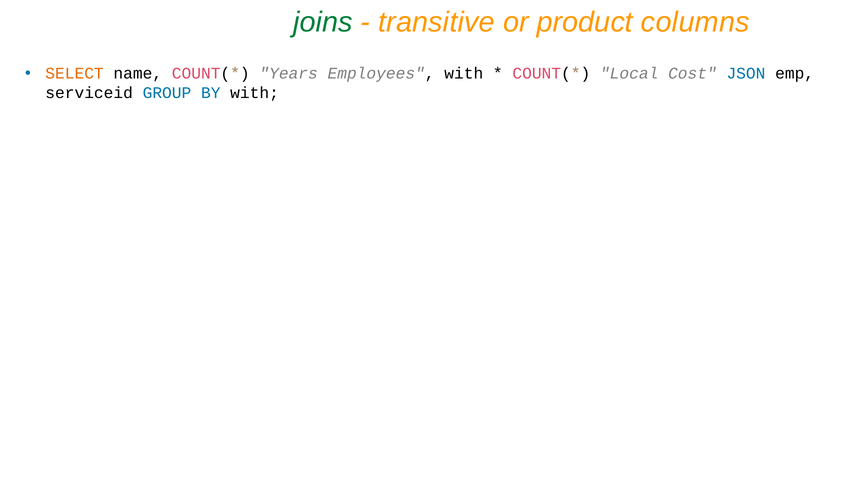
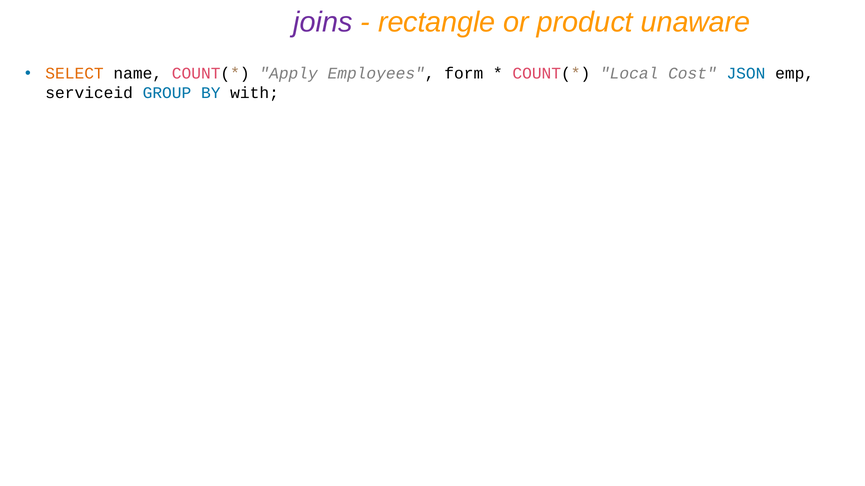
joins colour: green -> purple
transitive: transitive -> rectangle
columns: columns -> unaware
Years: Years -> Apply
Employees with: with -> form
